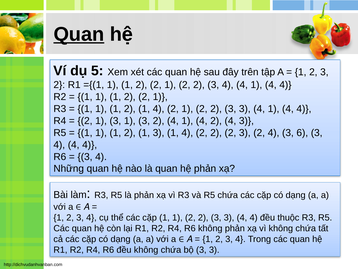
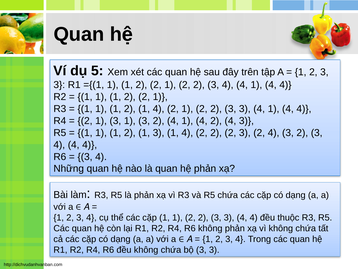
Quan at (79, 34) underline: present -> none
2 at (59, 85): 2 -> 3
4 3 6: 6 -> 2
